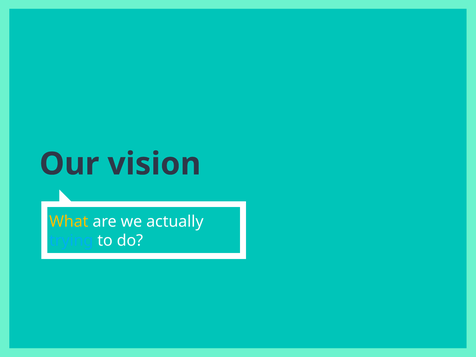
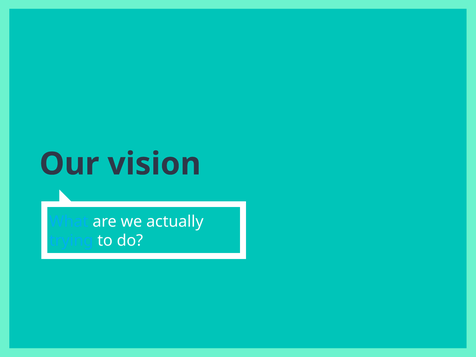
What colour: yellow -> light blue
